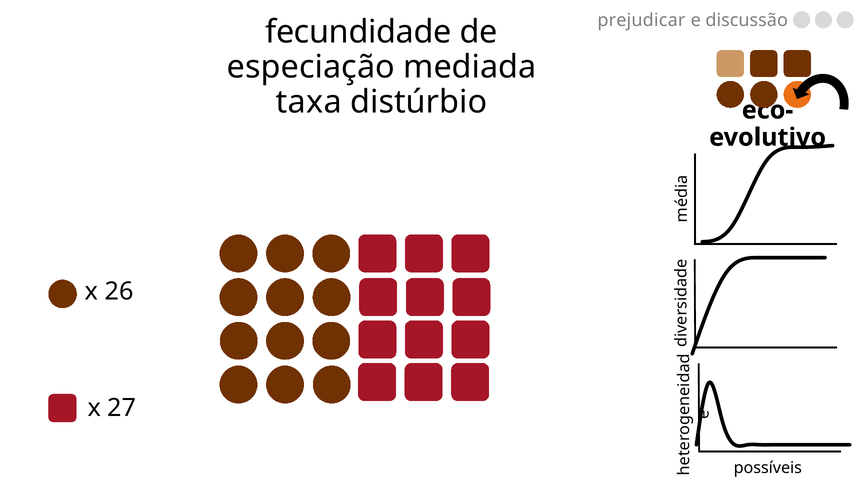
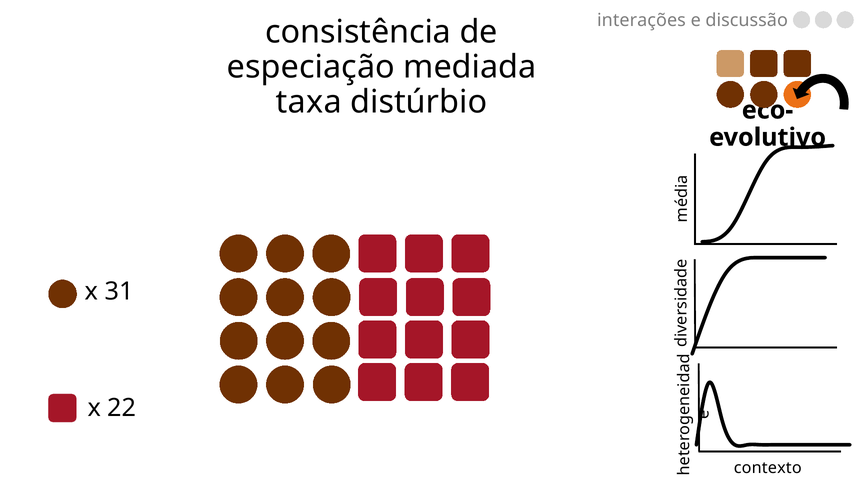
prejudicar: prejudicar -> interações
fecundidade: fecundidade -> consistência
26: 26 -> 31
27: 27 -> 22
possíveis: possíveis -> contexto
